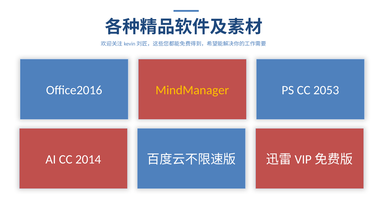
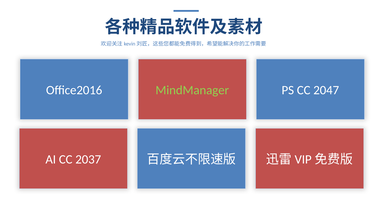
MindManager colour: yellow -> light green
2053: 2053 -> 2047
2014: 2014 -> 2037
